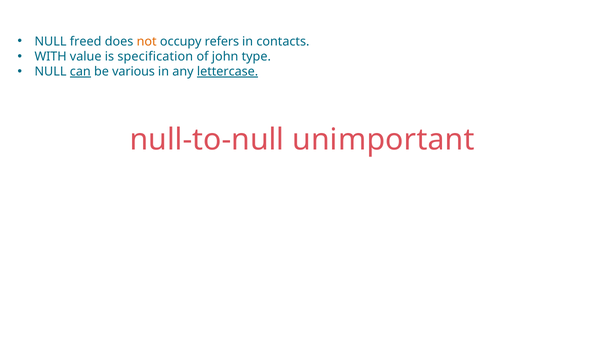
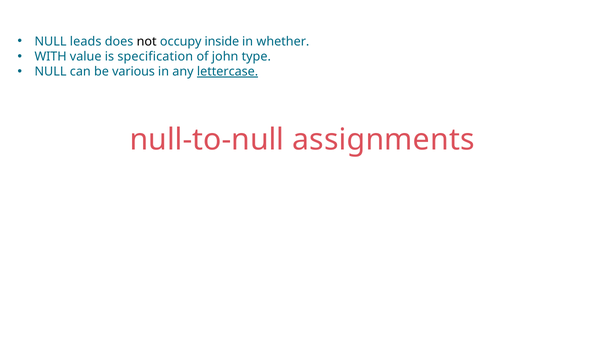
freed: freed -> leads
not colour: orange -> black
refers: refers -> inside
contacts: contacts -> whether
can underline: present -> none
unimportant: unimportant -> assignments
